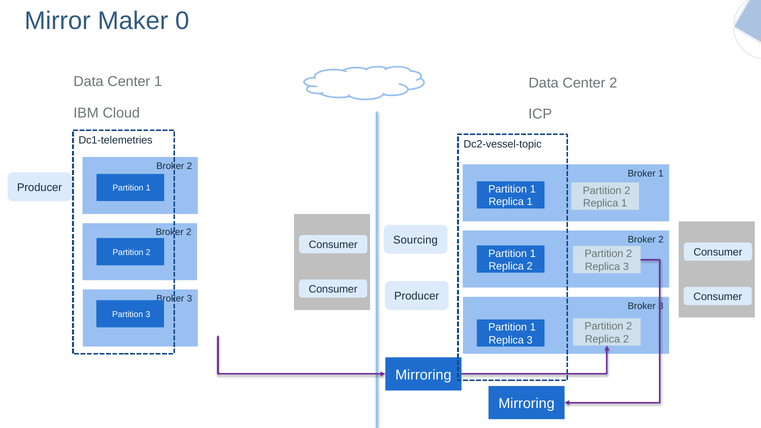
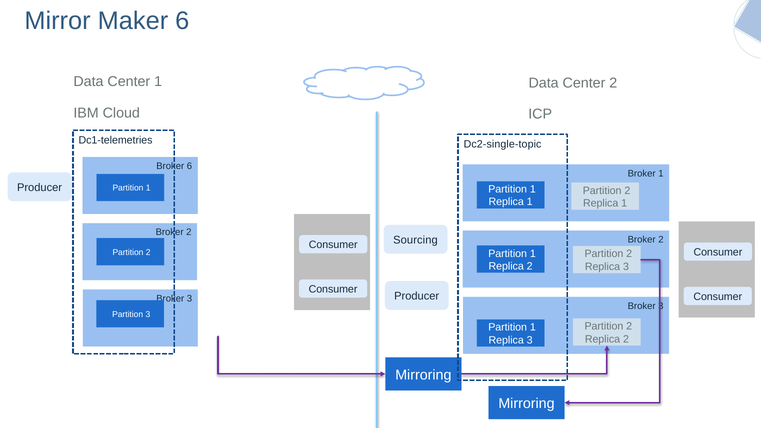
Maker 0: 0 -> 6
Dc2-vessel-topic: Dc2-vessel-topic -> Dc2-single-topic
2 at (190, 166): 2 -> 6
